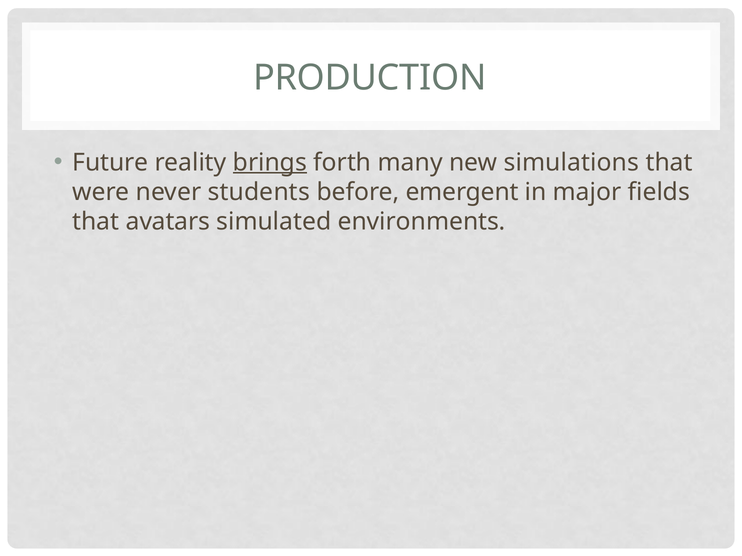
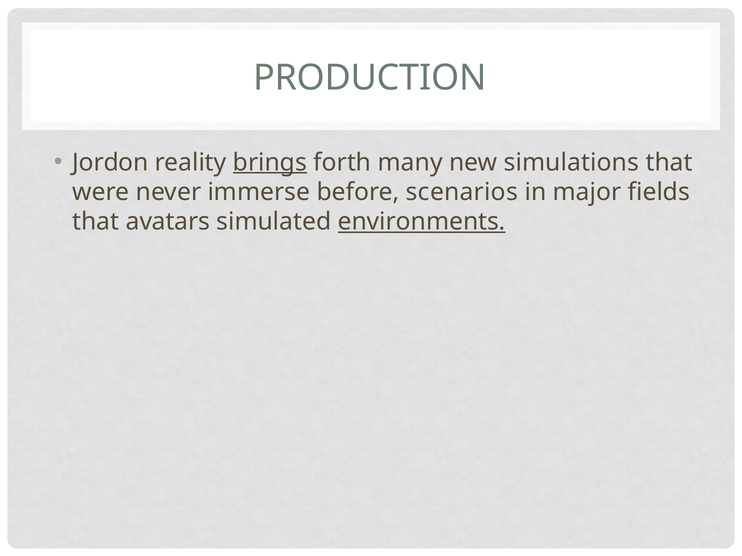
Future: Future -> Jordon
students: students -> immerse
emergent: emergent -> scenarios
environments underline: none -> present
